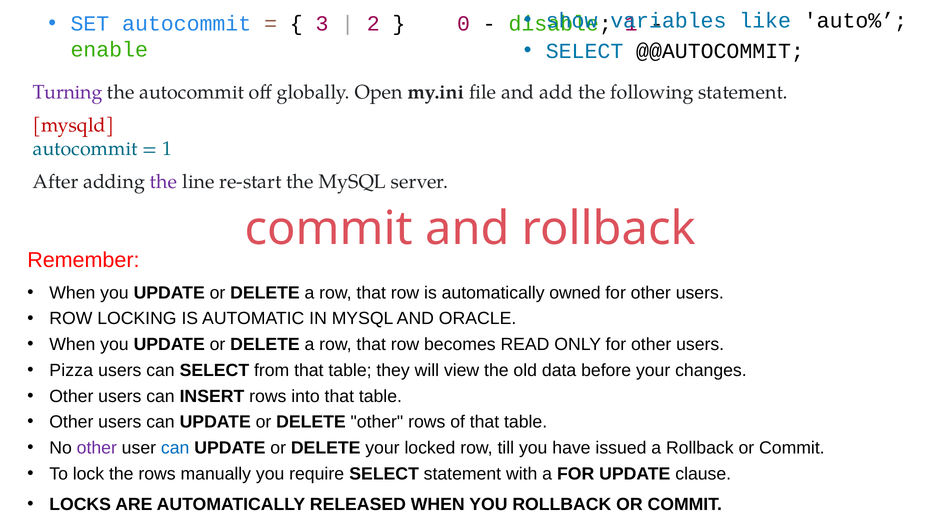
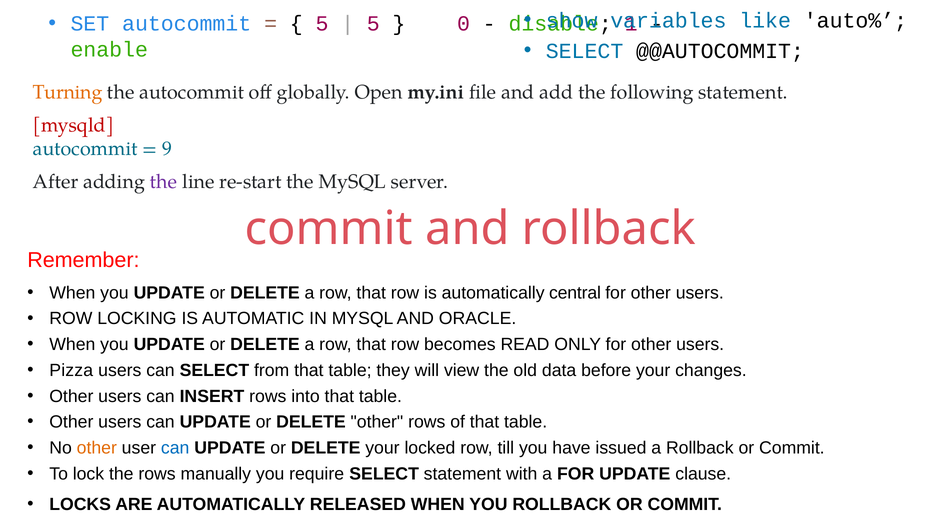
3 at (322, 24): 3 -> 5
2 at (373, 24): 2 -> 5
Turning colour: purple -> orange
1 at (167, 149): 1 -> 9
owned: owned -> central
other at (97, 448) colour: purple -> orange
